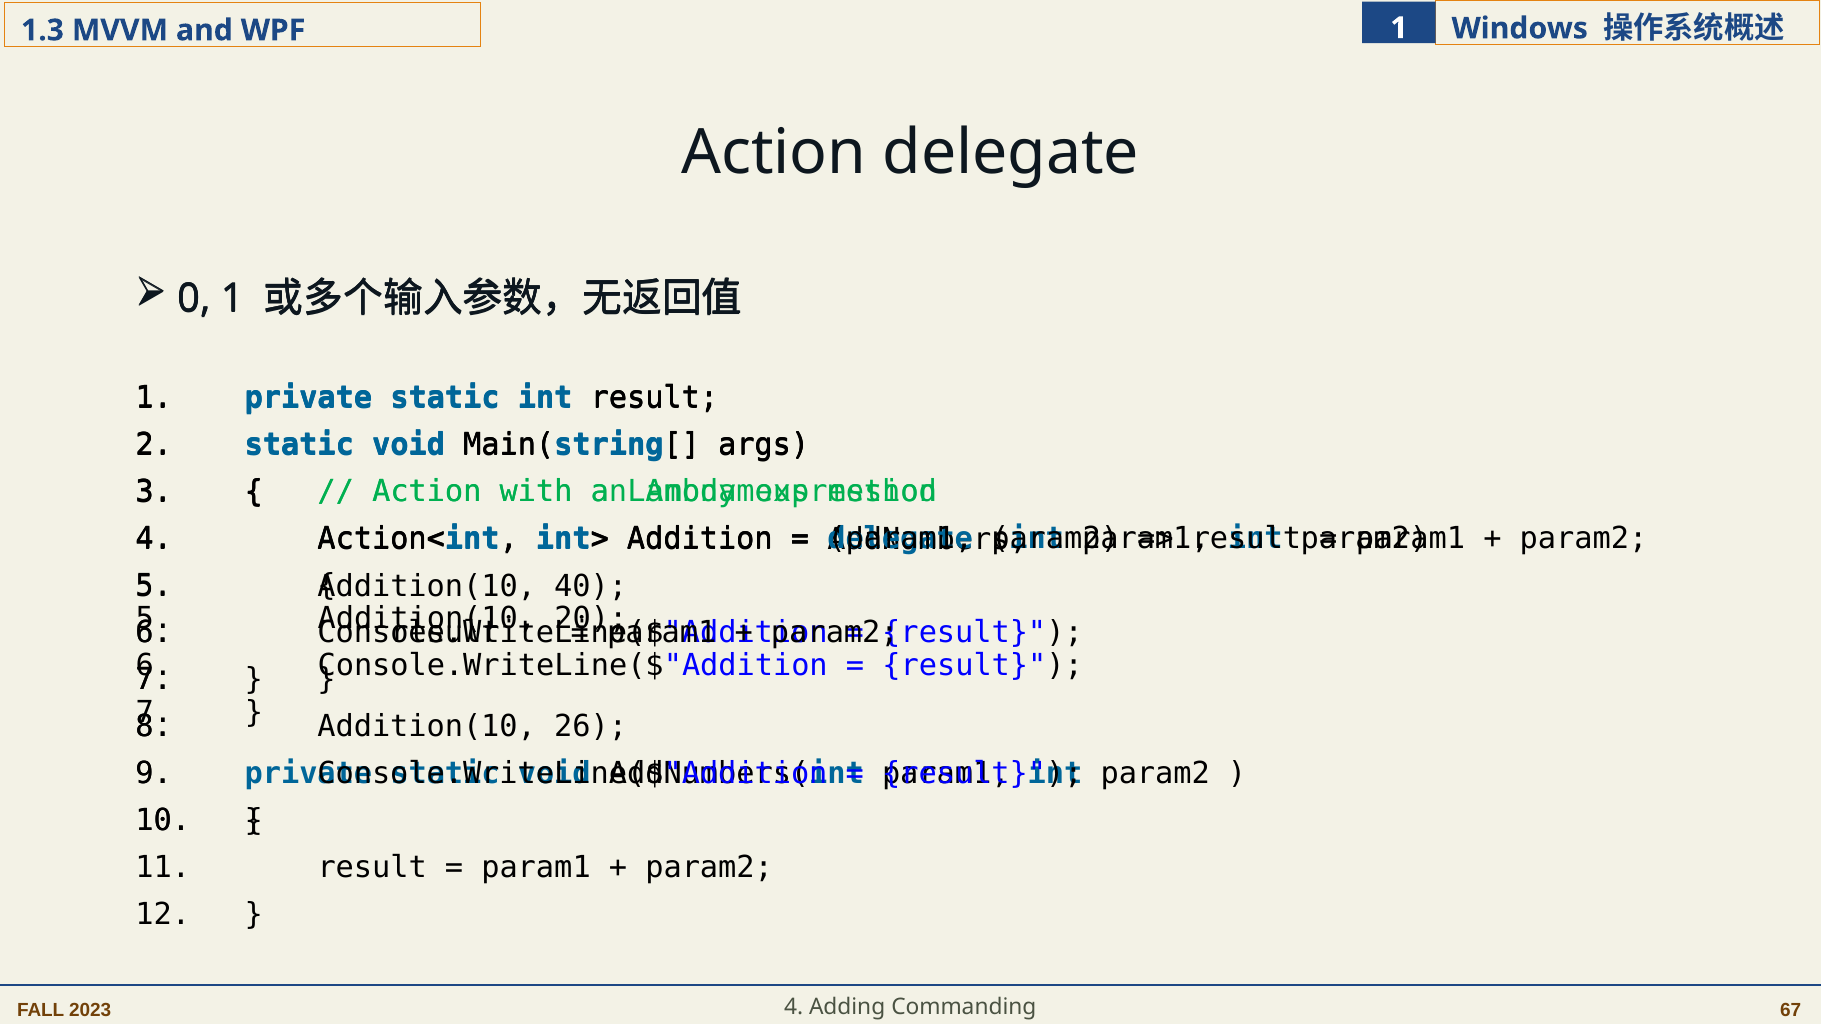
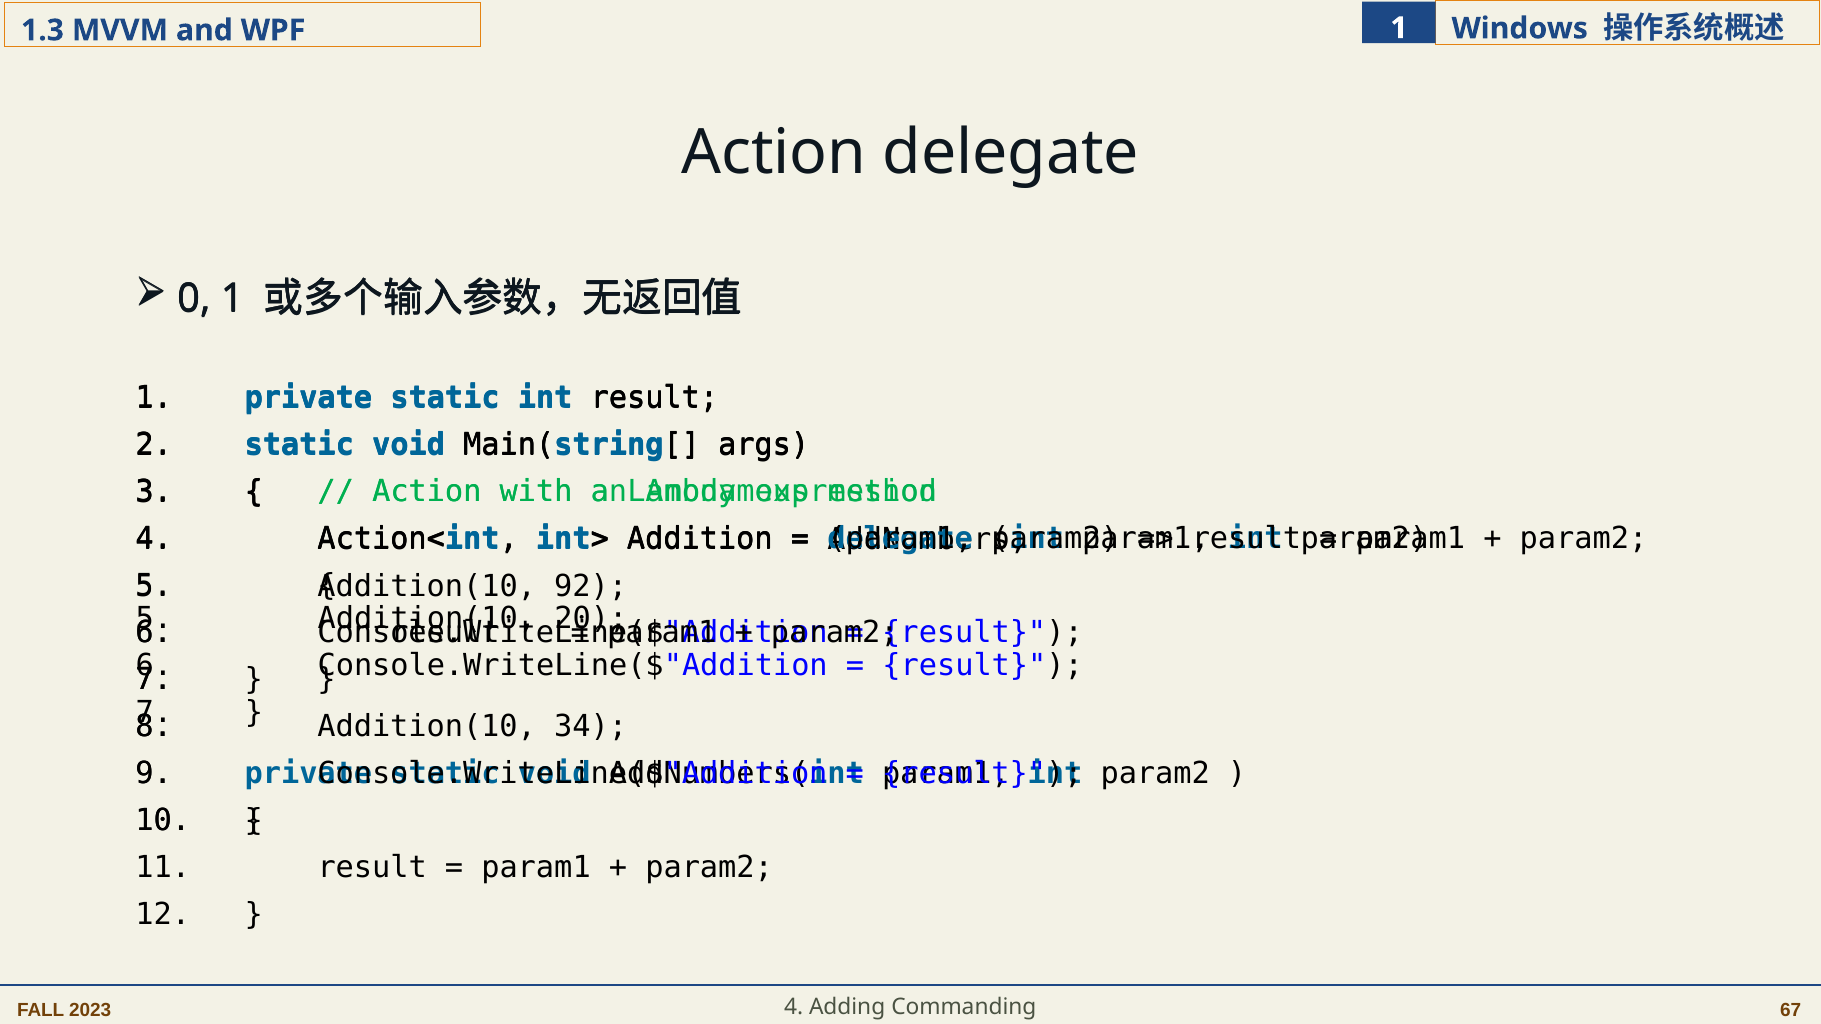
40: 40 -> 92
26: 26 -> 34
